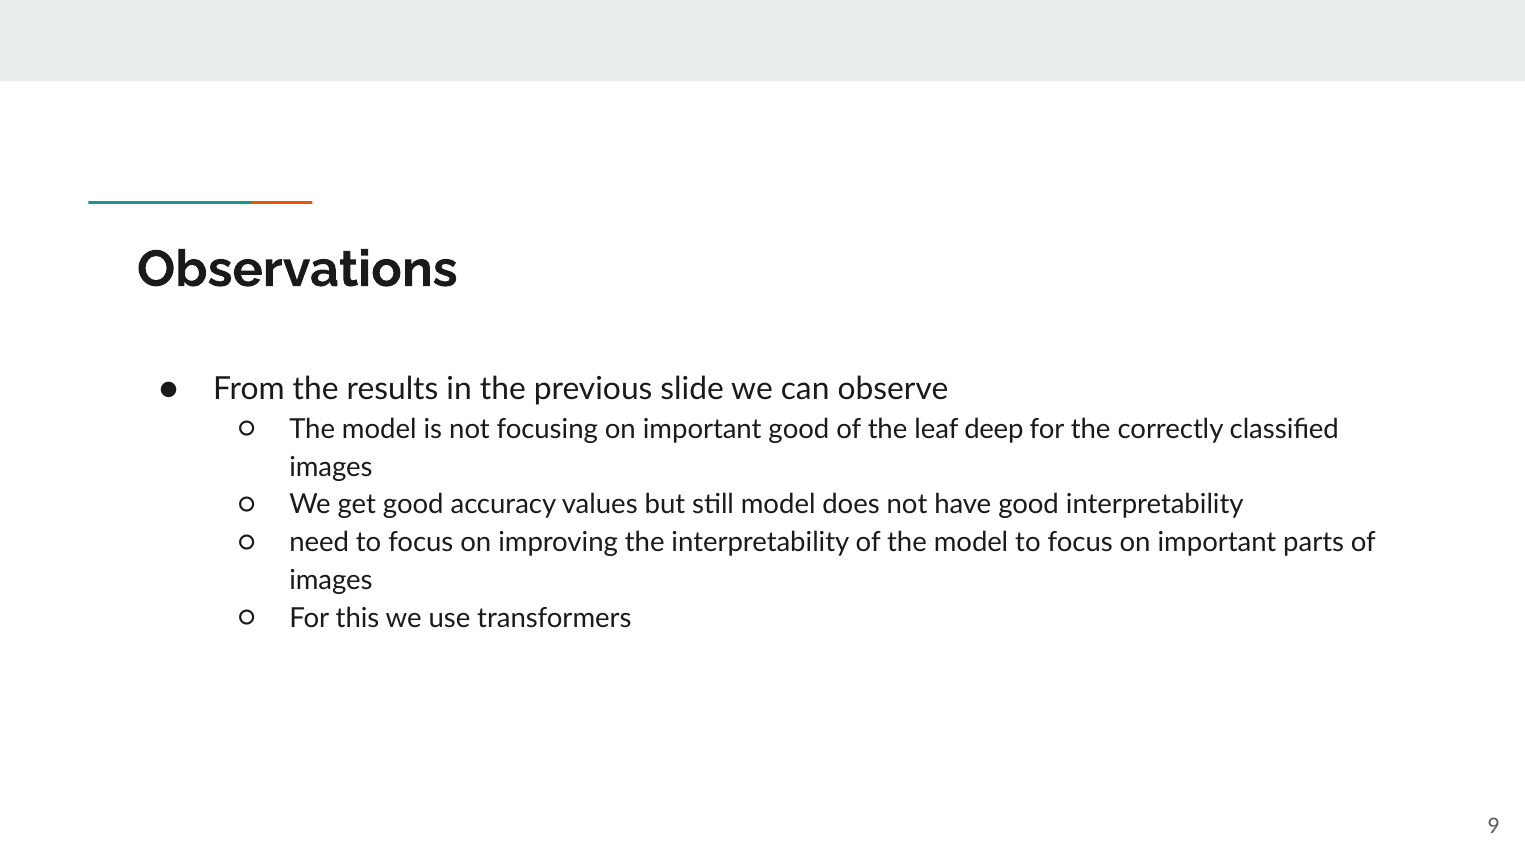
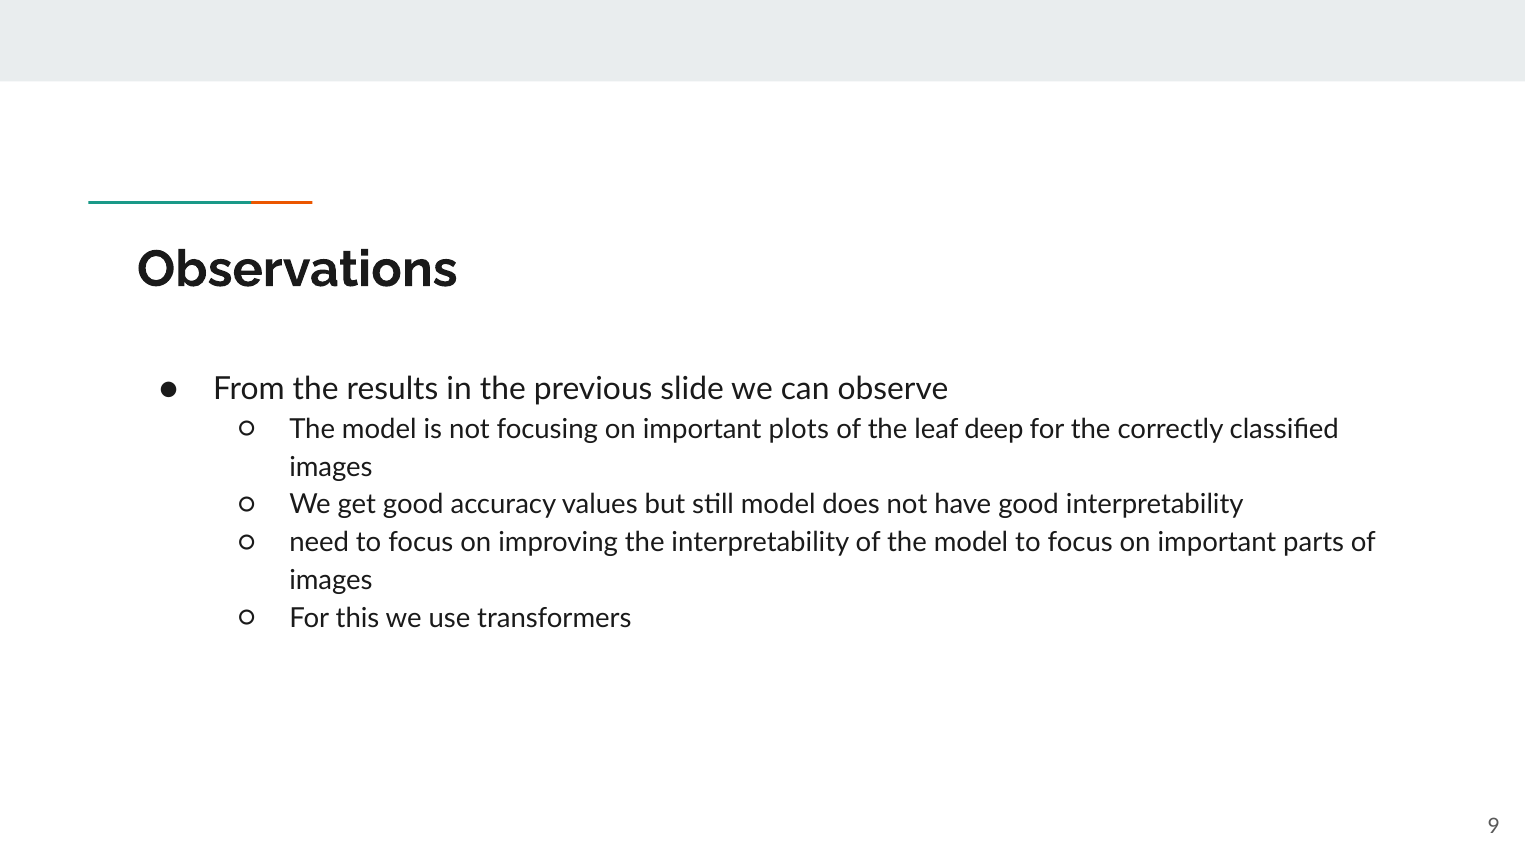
important good: good -> plots
